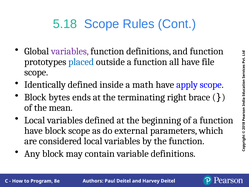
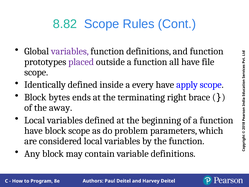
5.18: 5.18 -> 8.82
placed colour: blue -> purple
math: math -> every
mean: mean -> away
external: external -> problem
